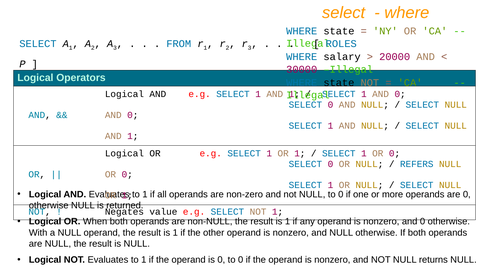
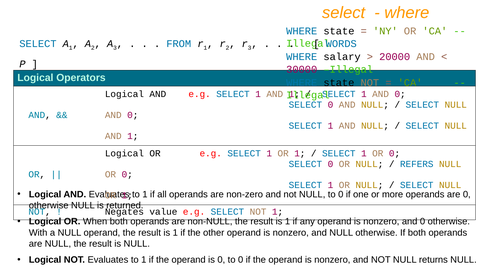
ROLES: ROLES -> WORDS
